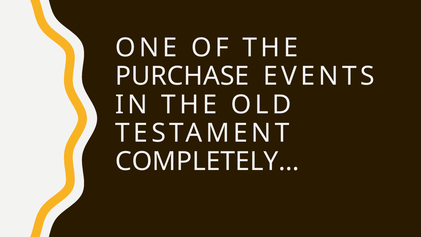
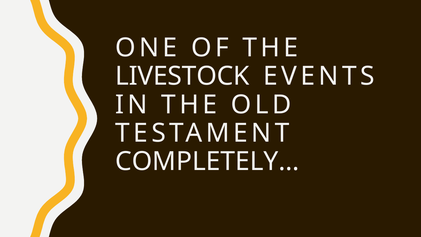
PURCHASE: PURCHASE -> LIVESTOCK
